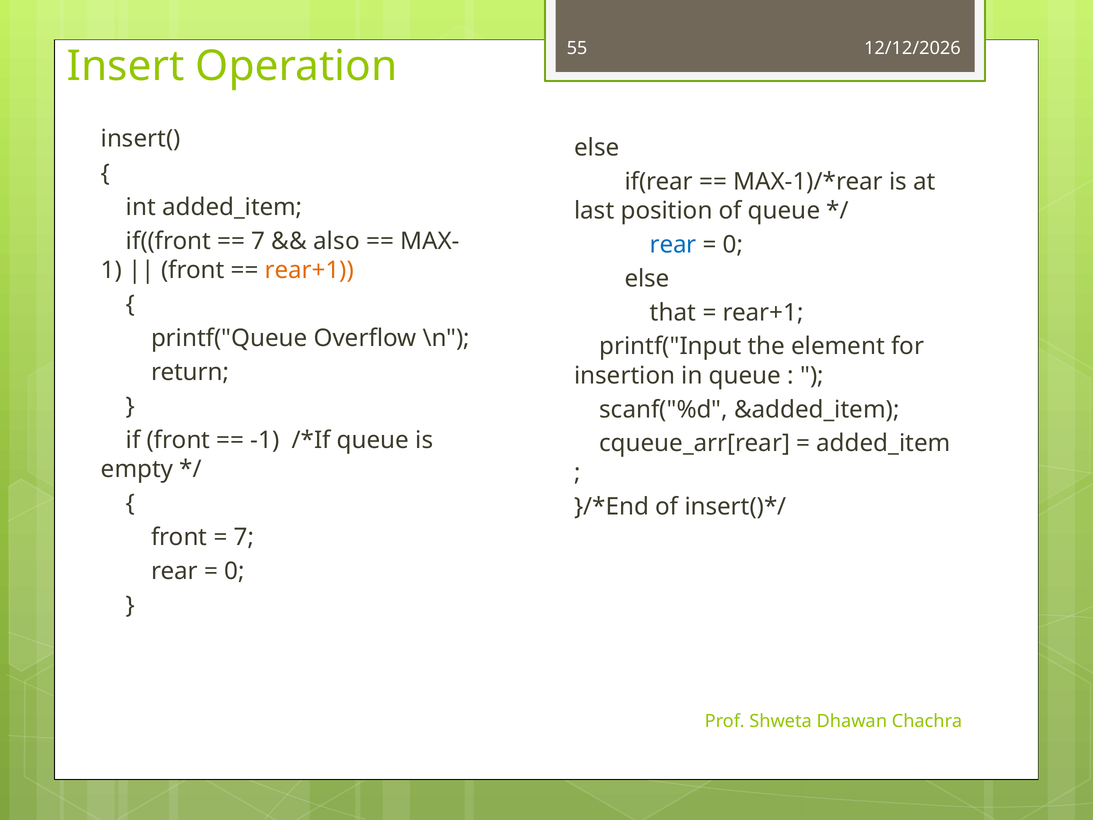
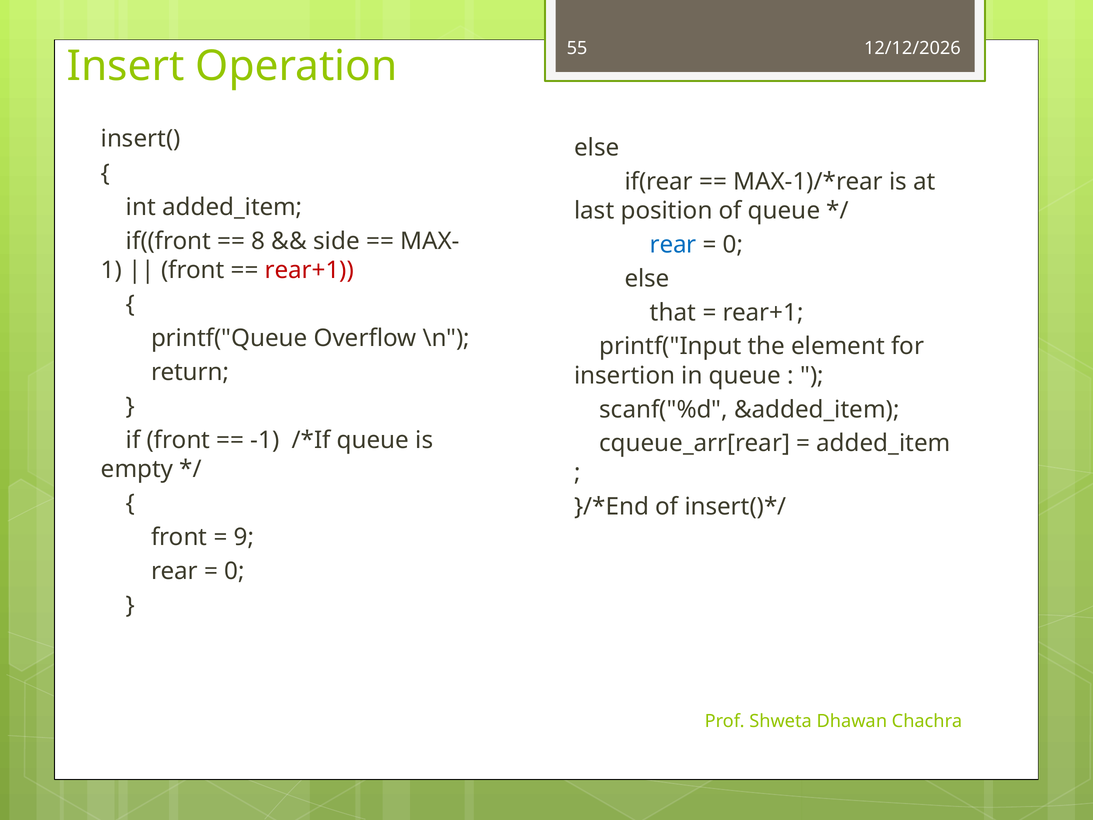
7 at (258, 241): 7 -> 8
also: also -> side
rear+1 at (309, 270) colour: orange -> red
7 at (244, 537): 7 -> 9
